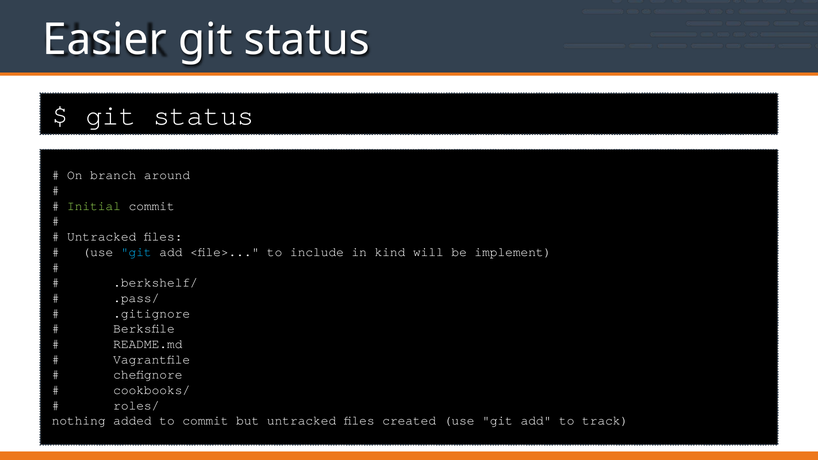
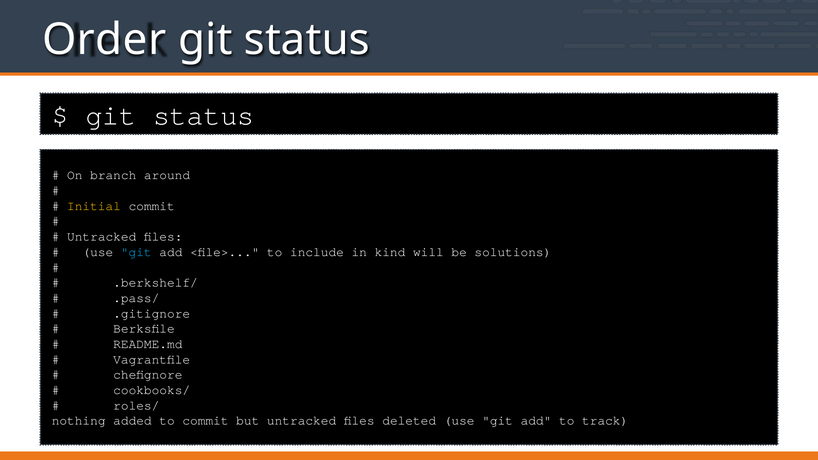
Easier: Easier -> Order
Initial colour: light green -> yellow
implement: implement -> solutions
created: created -> deleted
